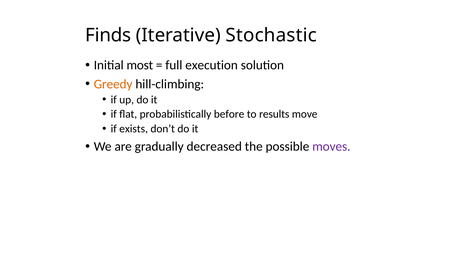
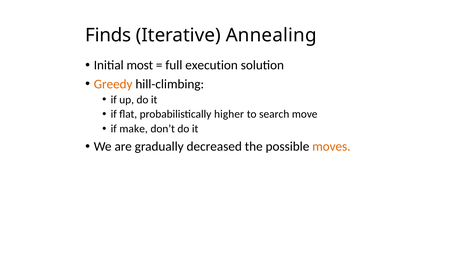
Stochastic: Stochastic -> Annealing
before: before -> higher
results: results -> search
exists: exists -> make
moves colour: purple -> orange
